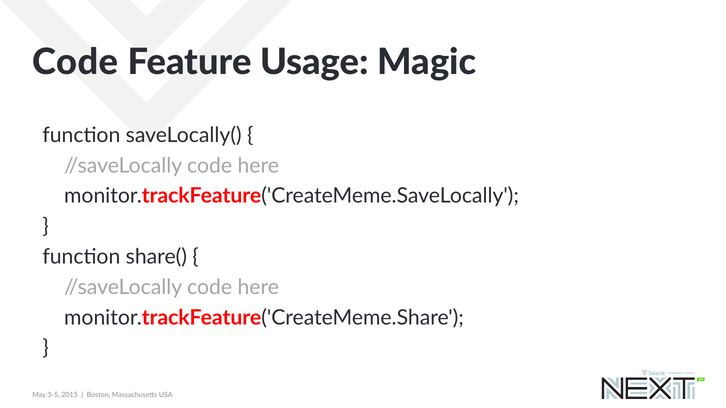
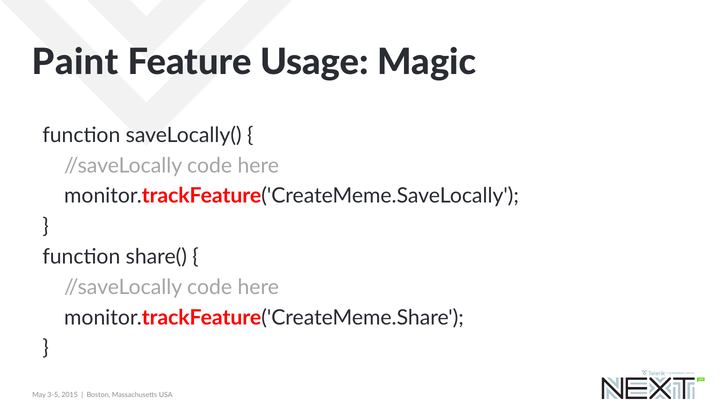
Code at (75, 62): Code -> Paint
